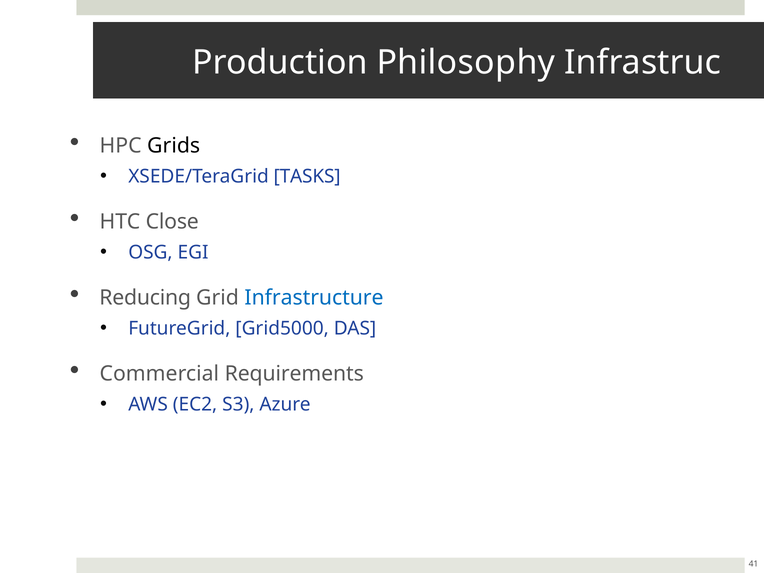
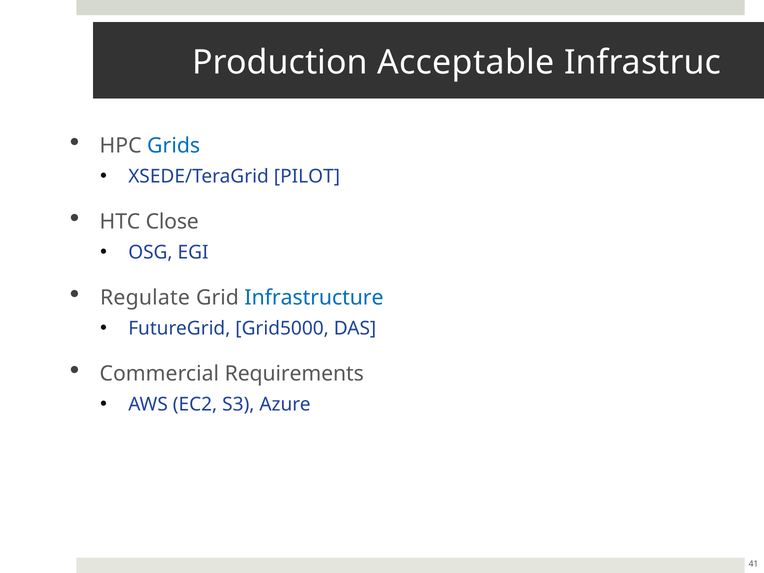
Philosophy: Philosophy -> Acceptable
Grids colour: black -> blue
TASKS: TASKS -> PILOT
Reducing: Reducing -> Regulate
